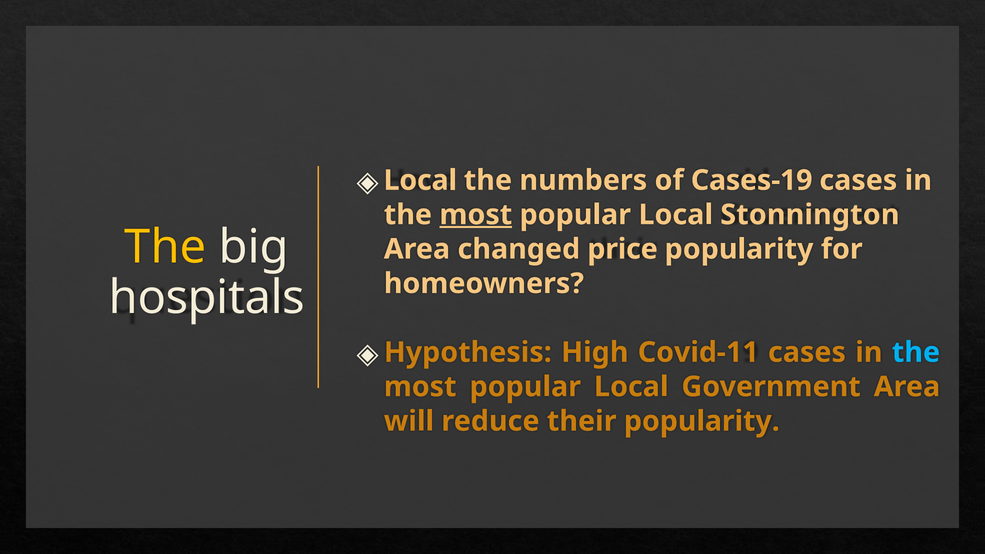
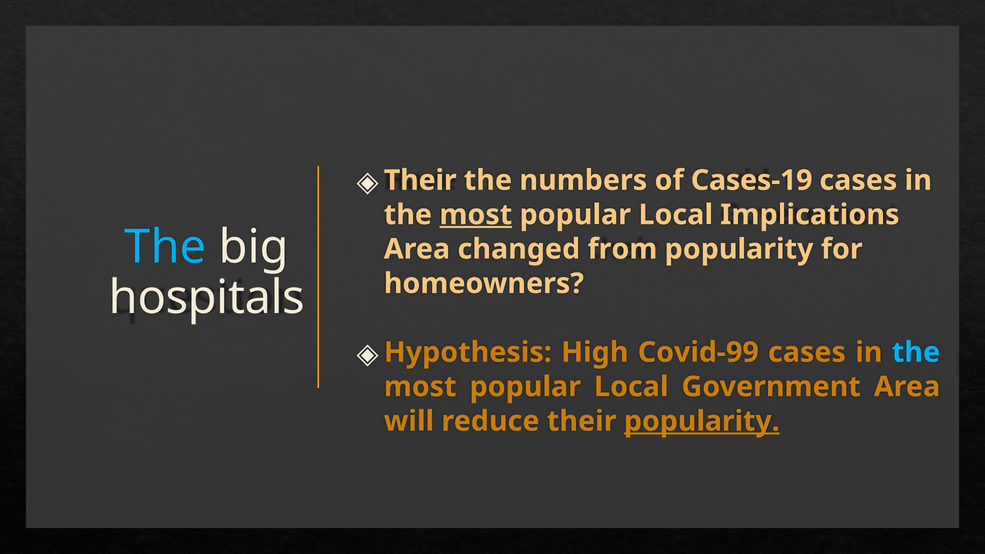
Local at (420, 180): Local -> Their
Stonnington: Stonnington -> Implications
The at (165, 247) colour: yellow -> light blue
price: price -> from
Covid-11: Covid-11 -> Covid-99
popularity at (702, 421) underline: none -> present
